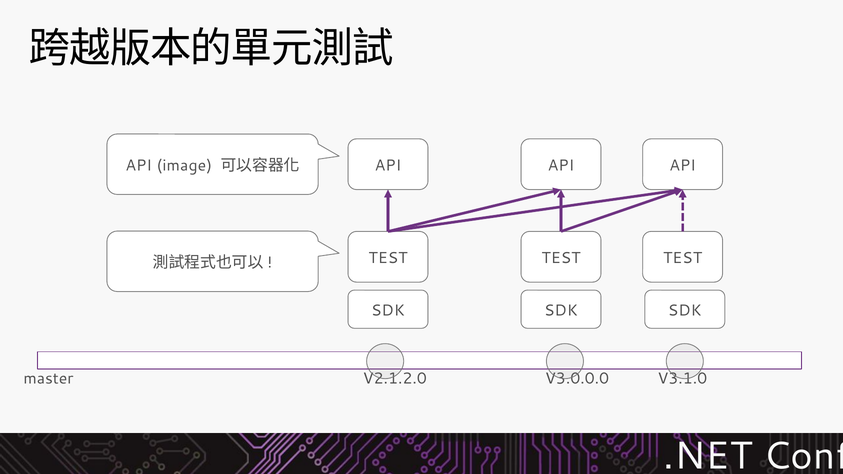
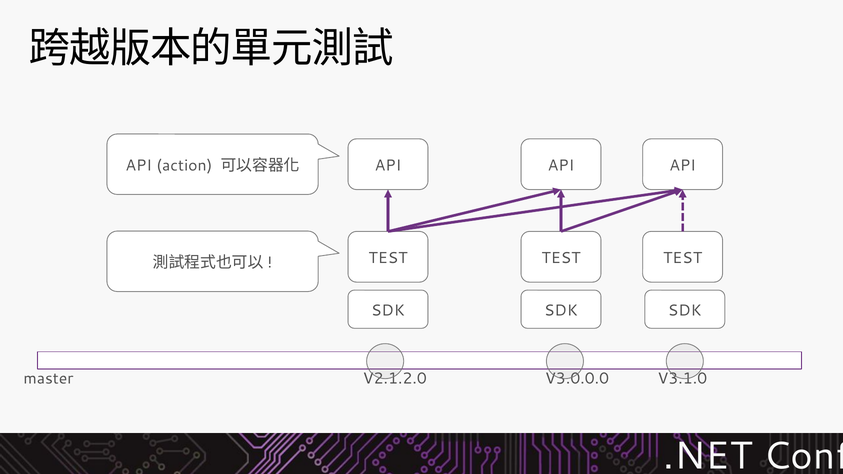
image: image -> action
